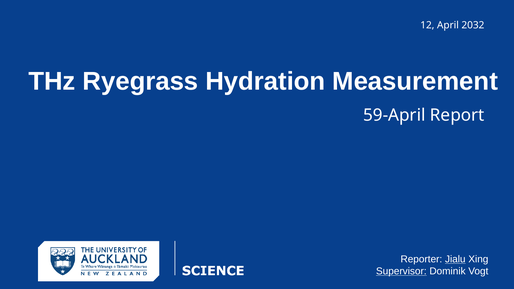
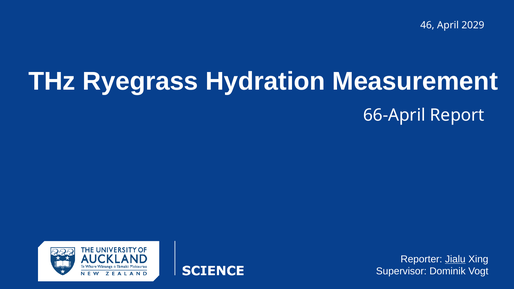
12: 12 -> 46
2032: 2032 -> 2029
59-April: 59-April -> 66-April
Supervisor underline: present -> none
